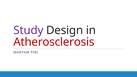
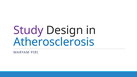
Atherosclerosis colour: red -> blue
